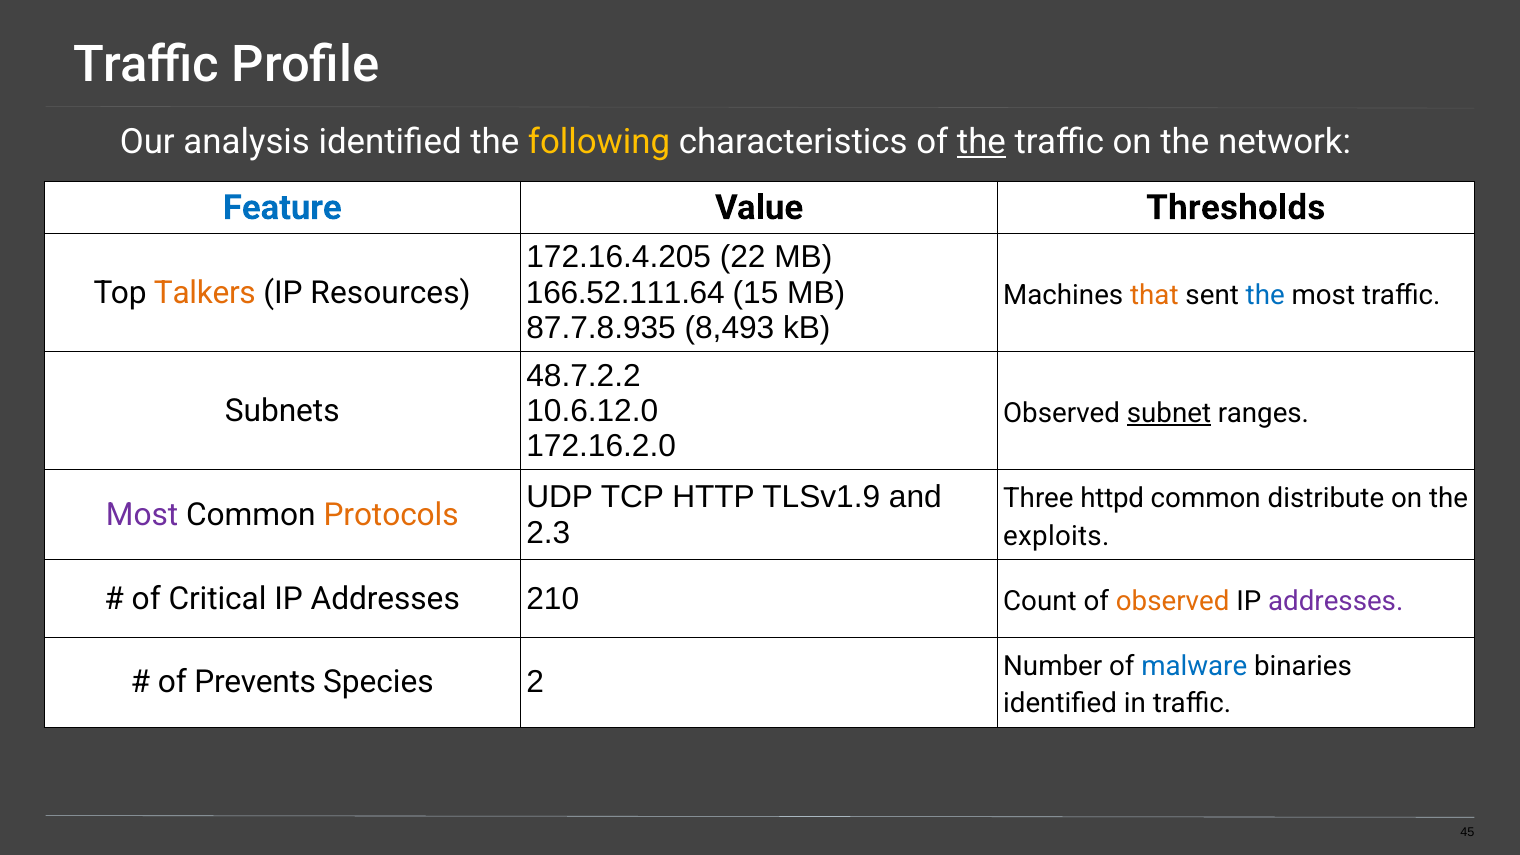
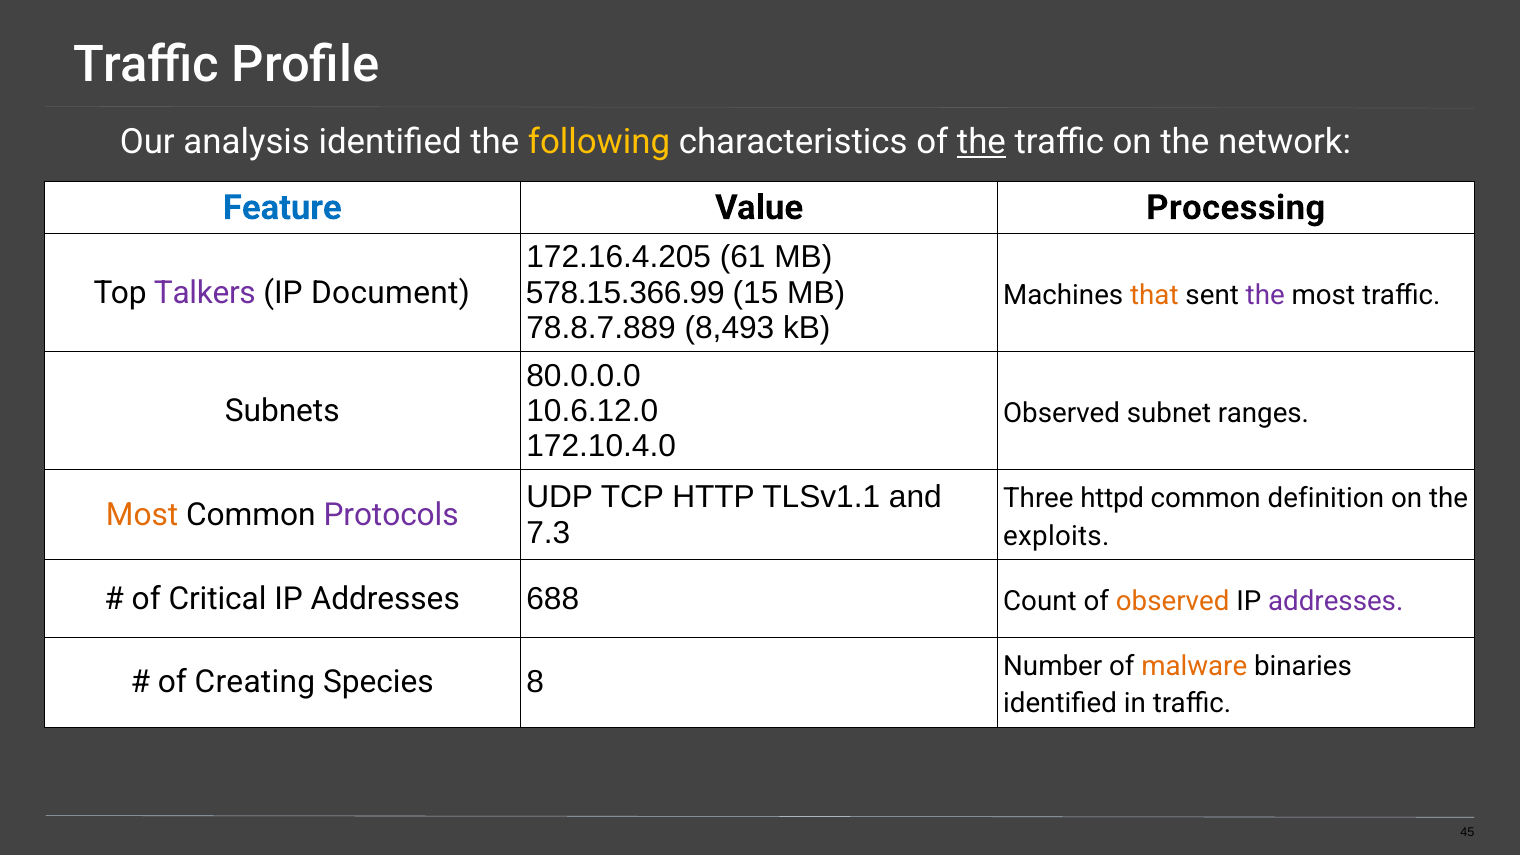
Thresholds: Thresholds -> Processing
22: 22 -> 61
166.52.111.64: 166.52.111.64 -> 578.15.366.99
Talkers colour: orange -> purple
Resources: Resources -> Document
the at (1265, 295) colour: blue -> purple
87.7.8.935: 87.7.8.935 -> 78.8.7.889
48.7.2.2: 48.7.2.2 -> 80.0.0.0
subnet underline: present -> none
172.16.2.0: 172.16.2.0 -> 172.10.4.0
TLSv1.9: TLSv1.9 -> TLSv1.1
distribute: distribute -> definition
Most at (142, 515) colour: purple -> orange
Protocols colour: orange -> purple
2.3: 2.3 -> 7.3
210: 210 -> 688
Prevents: Prevents -> Creating
2: 2 -> 8
malware colour: blue -> orange
